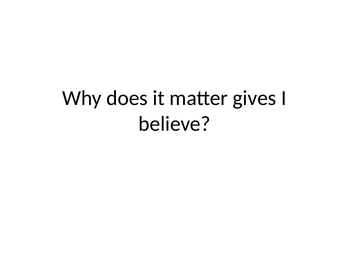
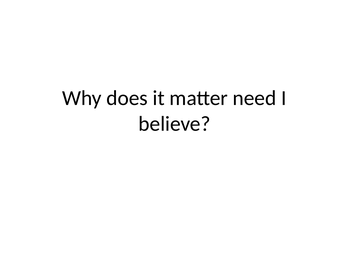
gives: gives -> need
